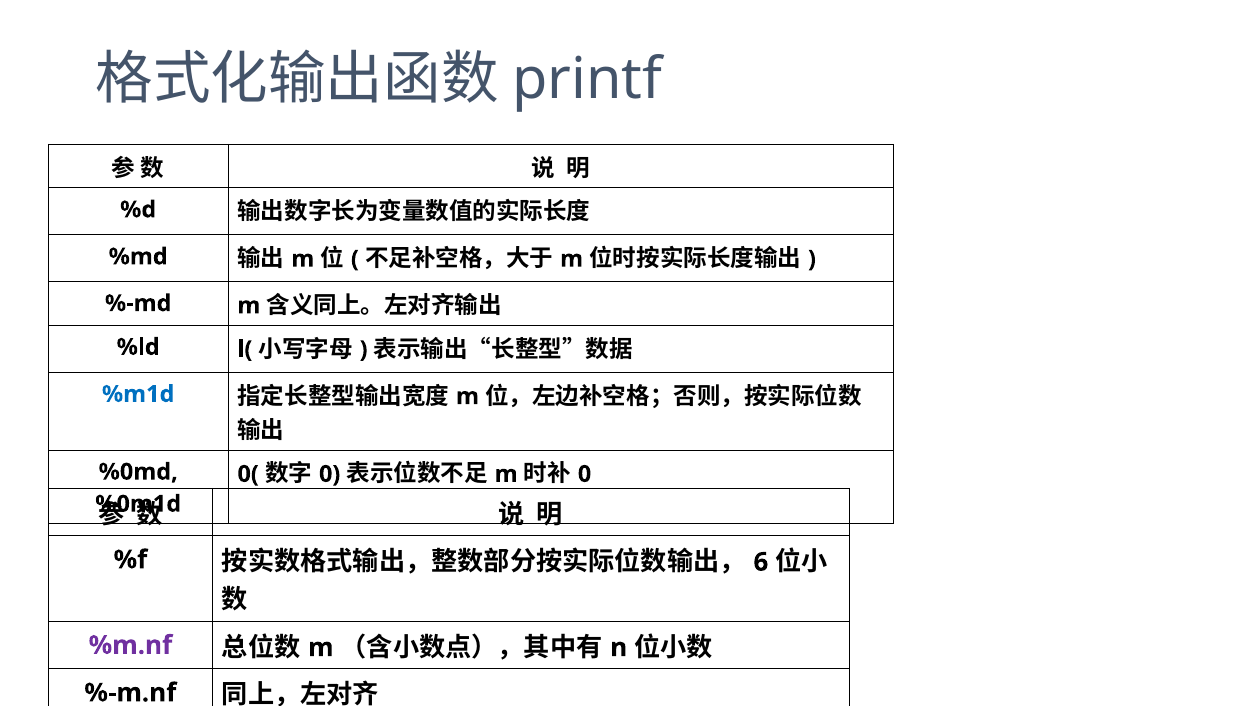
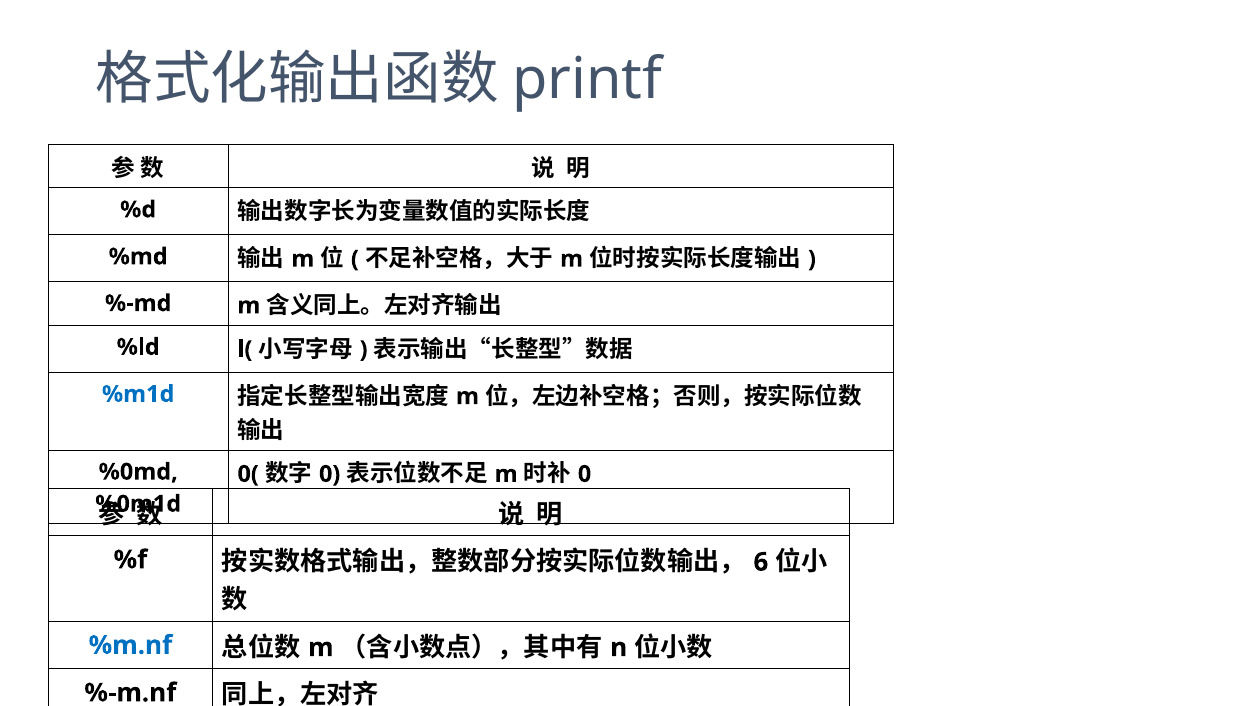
%m.nf colour: purple -> blue
